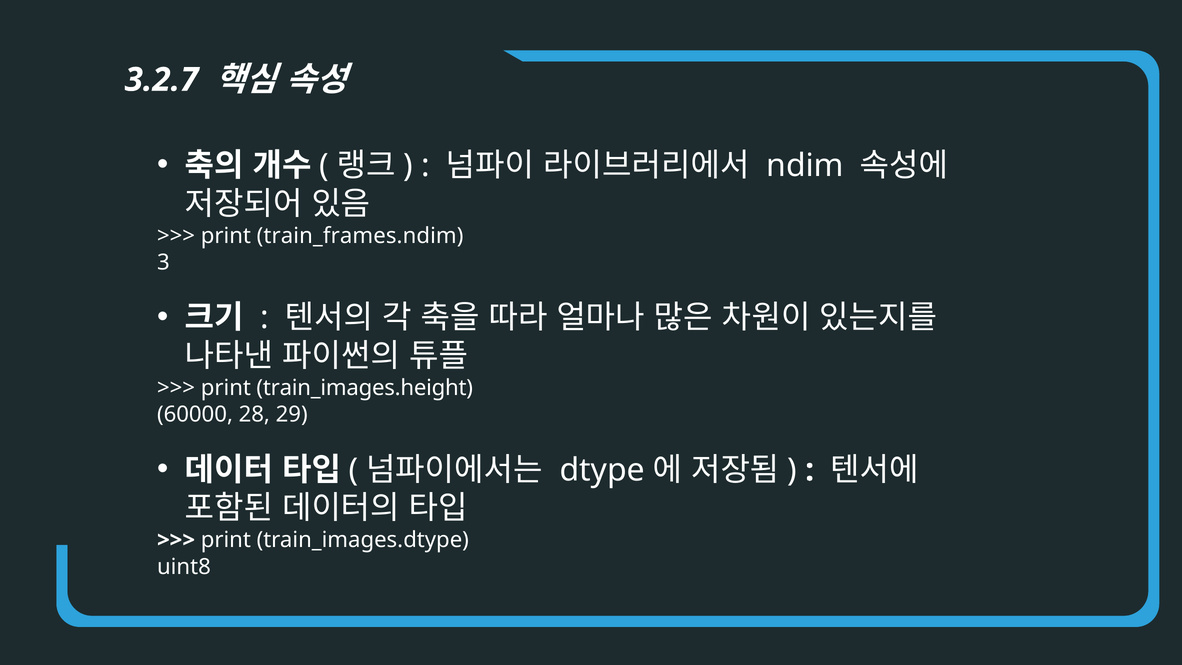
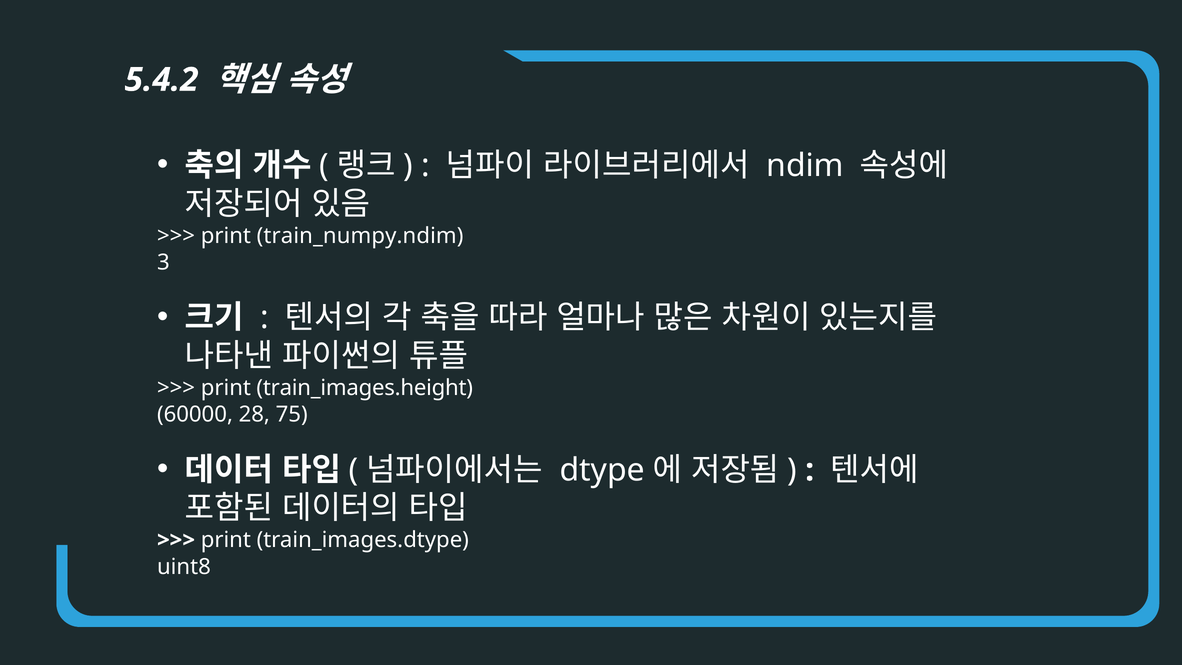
3.2.7: 3.2.7 -> 5.4.2
train_frames.ndim: train_frames.ndim -> train_numpy.ndim
29: 29 -> 75
